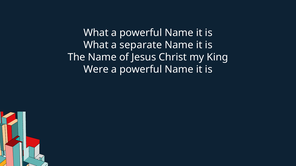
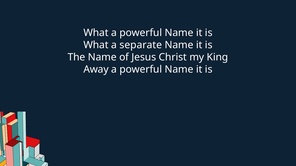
Were: Were -> Away
